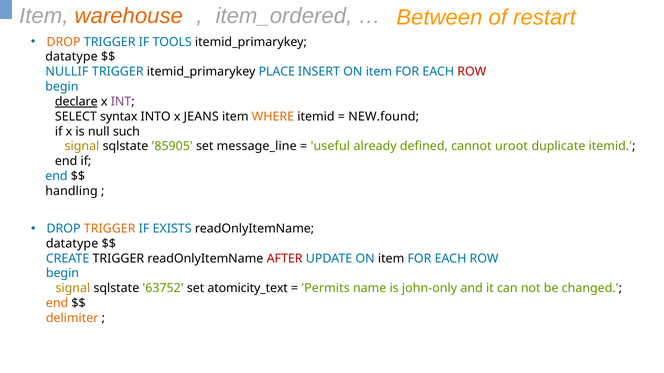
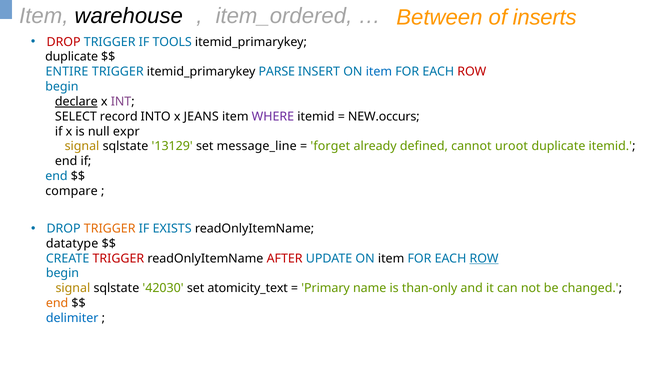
warehouse colour: orange -> black
restart: restart -> inserts
DROP at (64, 42) colour: orange -> red
datatype at (71, 57): datatype -> duplicate
NULLIF: NULLIF -> ENTIRE
PLACE: PLACE -> PARSE
syntax: syntax -> record
WHERE colour: orange -> purple
NEW.found: NEW.found -> NEW.occurs
such: such -> expr
85905: 85905 -> 13129
useful: useful -> forget
handling: handling -> compare
TRIGGER at (118, 259) colour: black -> red
ROW at (484, 259) underline: none -> present
63752: 63752 -> 42030
Permits: Permits -> Primary
john-only: john-only -> than-only
delimiter colour: orange -> blue
